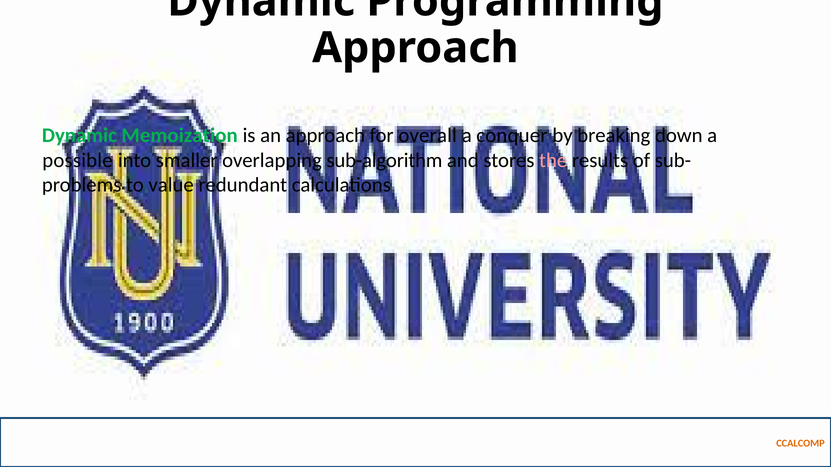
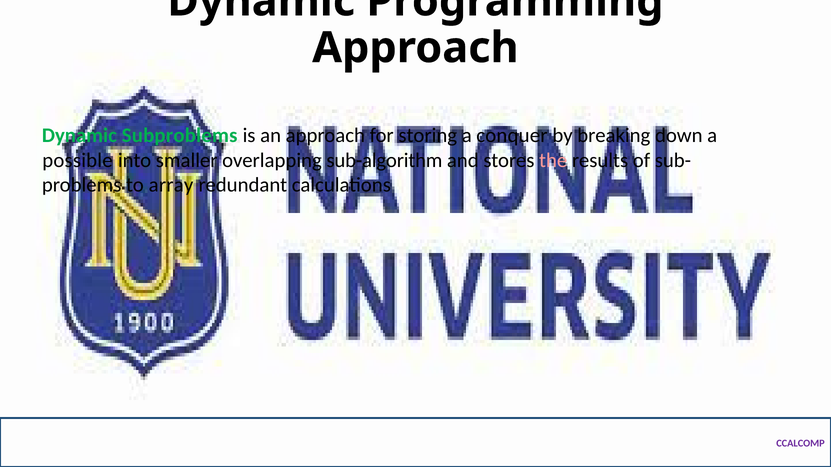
Memoization: Memoization -> Subproblems
overall: overall -> storing
value: value -> array
CCALCOMP colour: orange -> purple
